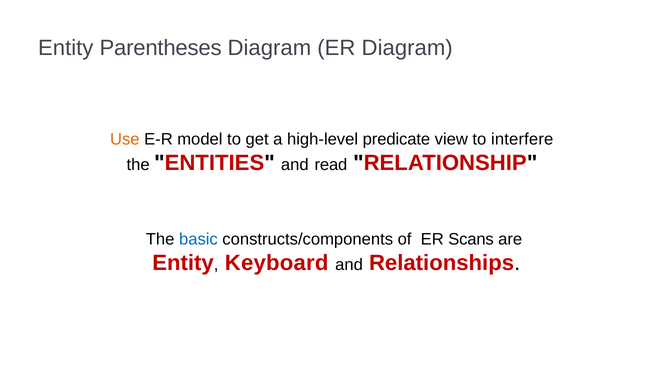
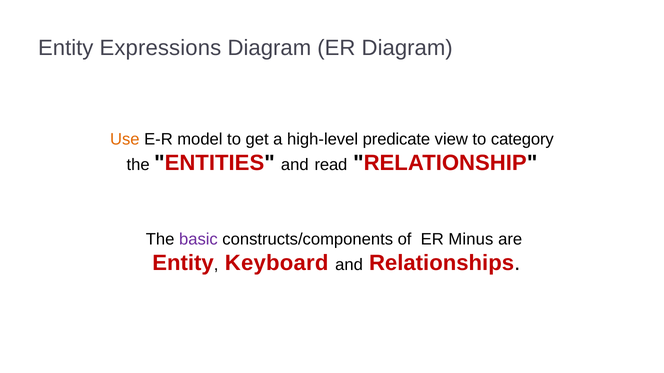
Parentheses: Parentheses -> Expressions
interfere: interfere -> category
basic colour: blue -> purple
Scans: Scans -> Minus
